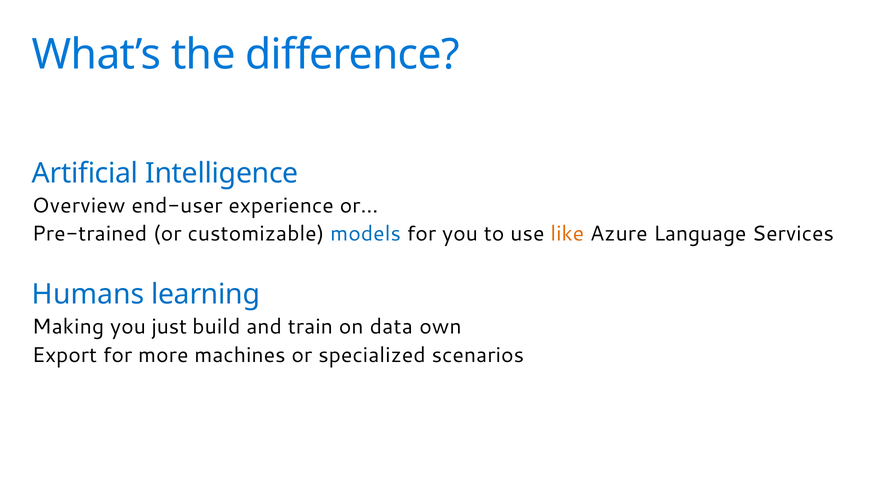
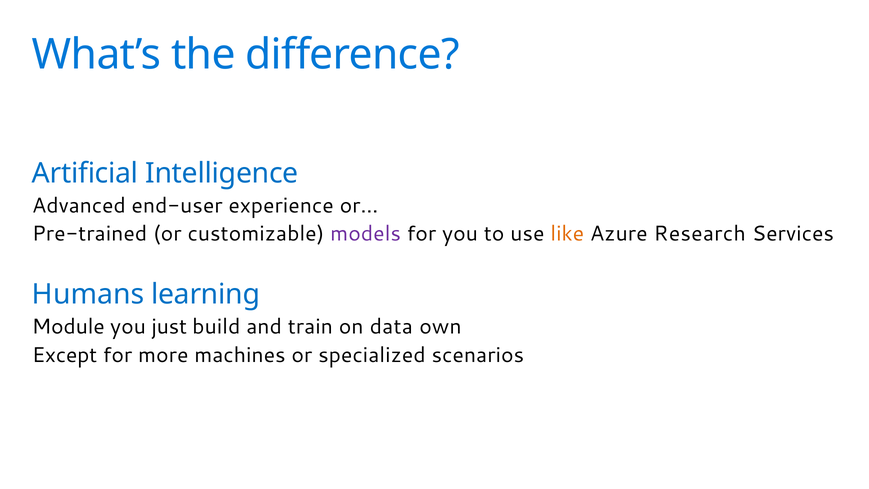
Overview: Overview -> Advanced
models colour: blue -> purple
Language: Language -> Research
Making: Making -> Module
Export: Export -> Except
